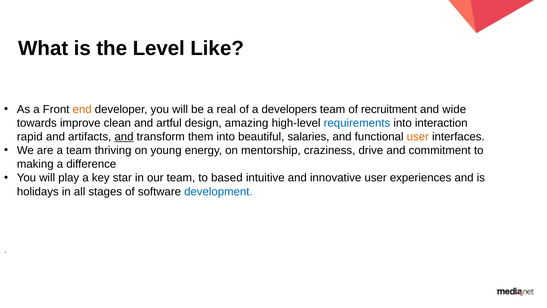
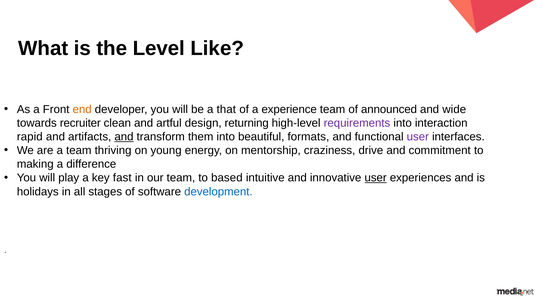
real: real -> that
developers: developers -> experience
recruitment: recruitment -> announced
improve: improve -> recruiter
amazing: amazing -> returning
requirements colour: blue -> purple
salaries: salaries -> formats
user at (418, 137) colour: orange -> purple
star: star -> fast
user at (376, 178) underline: none -> present
